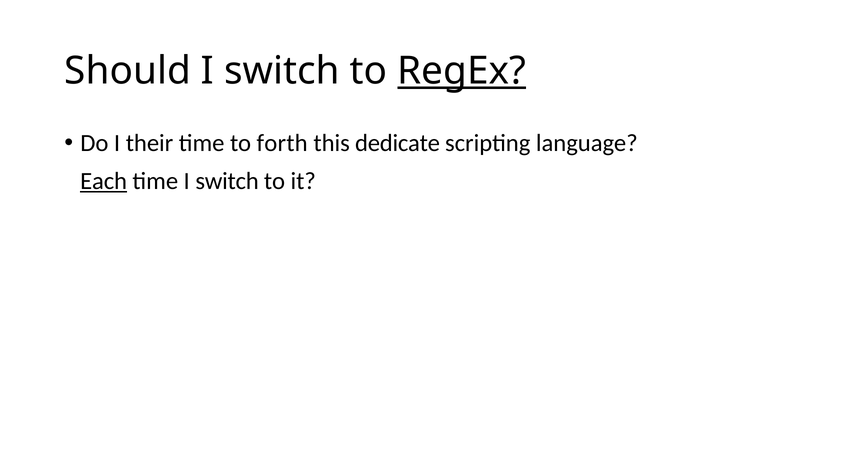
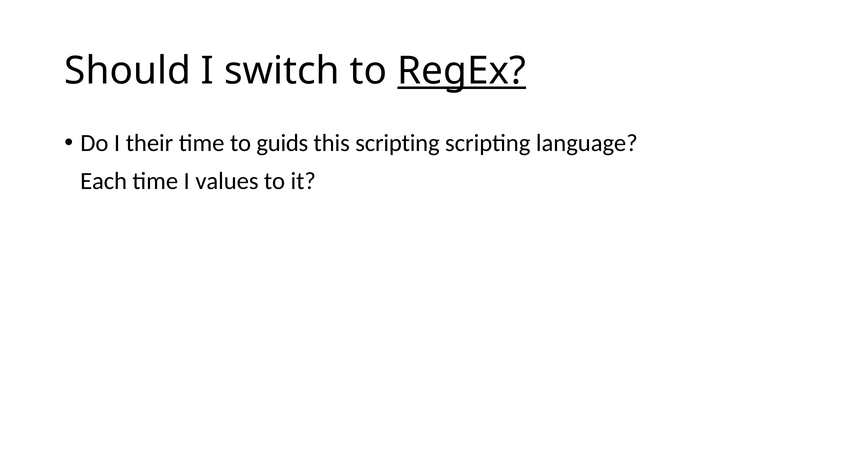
forth: forth -> guids
this dedicate: dedicate -> scripting
Each underline: present -> none
time I switch: switch -> values
